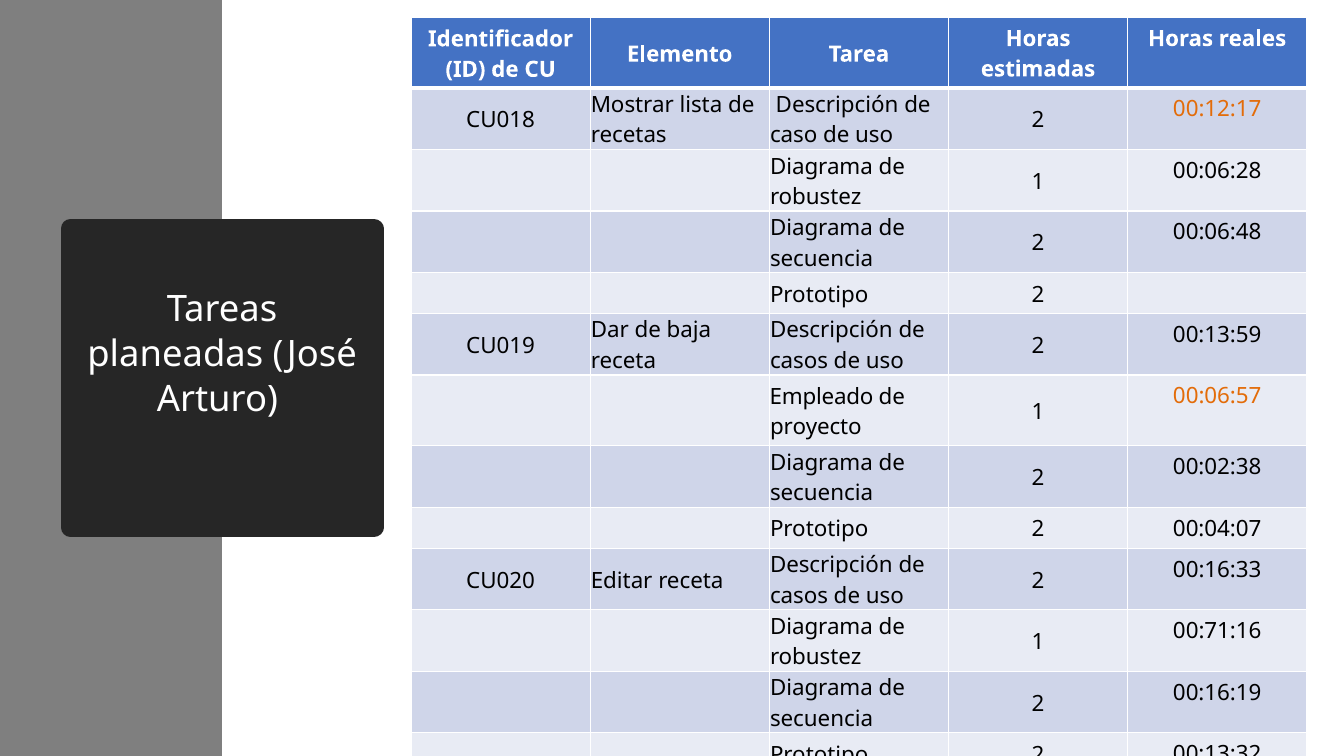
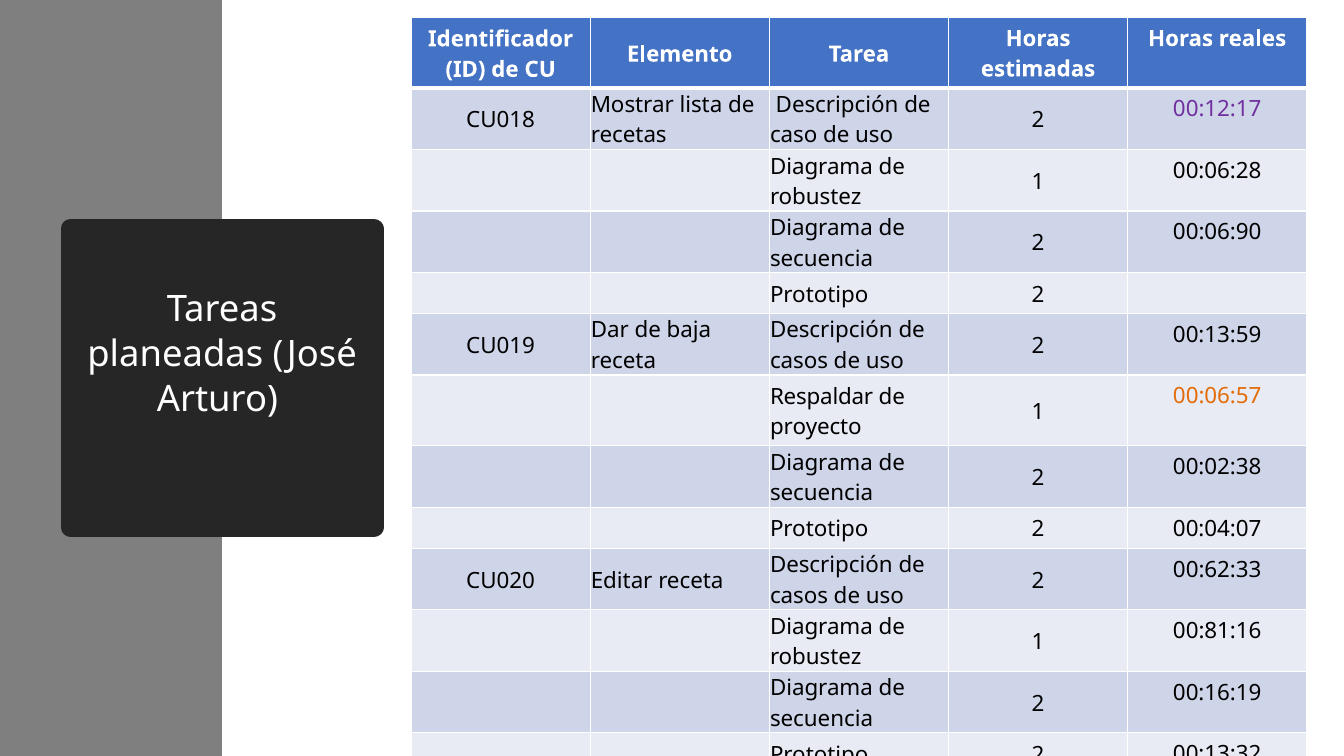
00:12:17 colour: orange -> purple
00:06:48: 00:06:48 -> 00:06:90
Empleado: Empleado -> Respaldar
00:16:33: 00:16:33 -> 00:62:33
00:71:16: 00:71:16 -> 00:81:16
